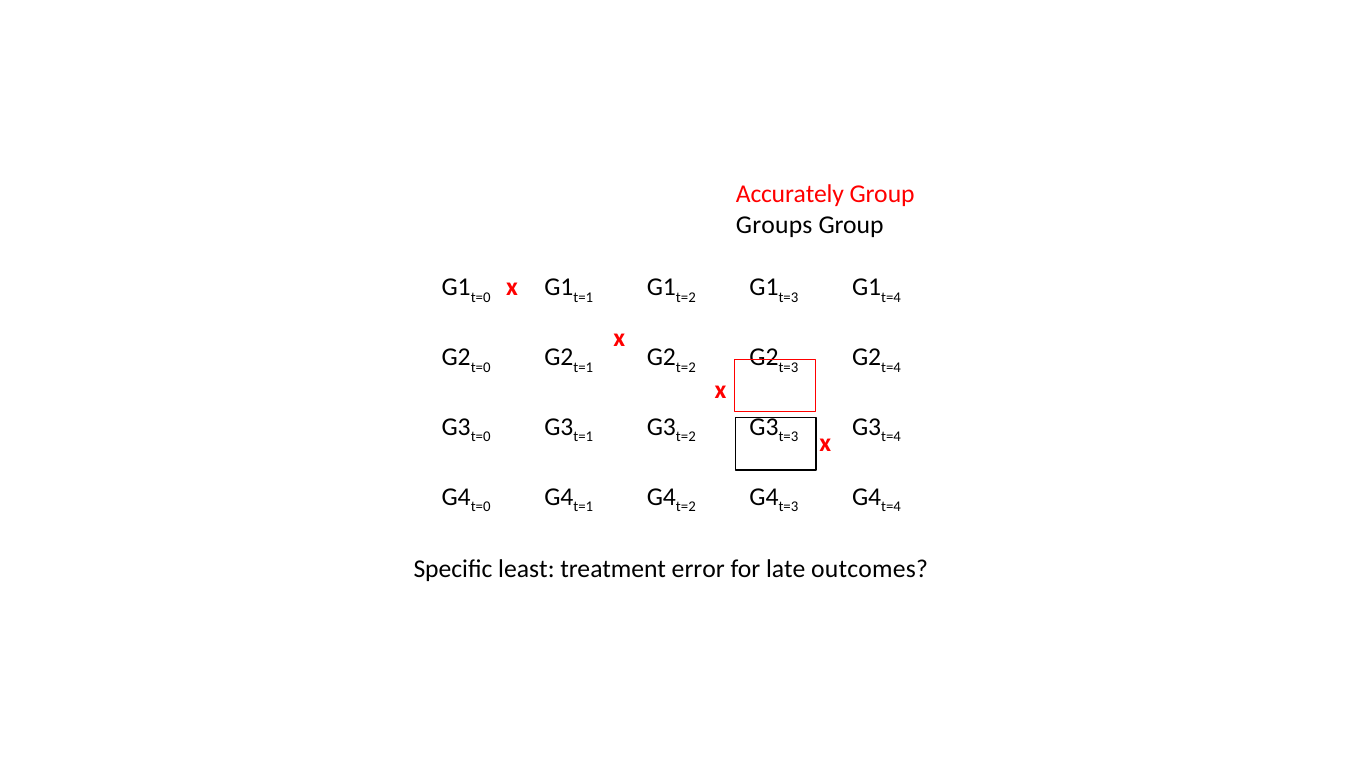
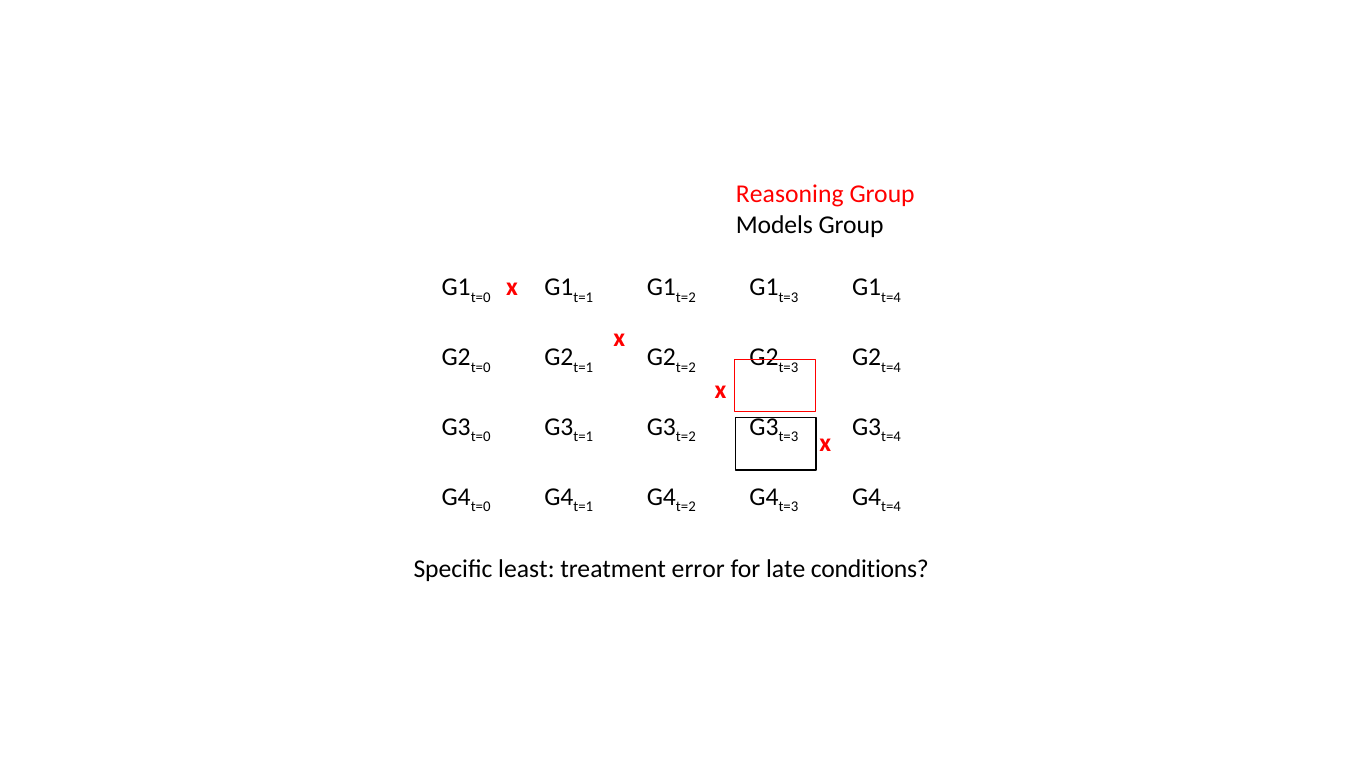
Accurately: Accurately -> Reasoning
Groups: Groups -> Models
outcomes: outcomes -> conditions
